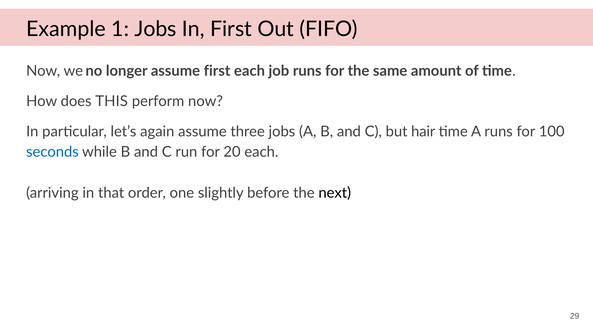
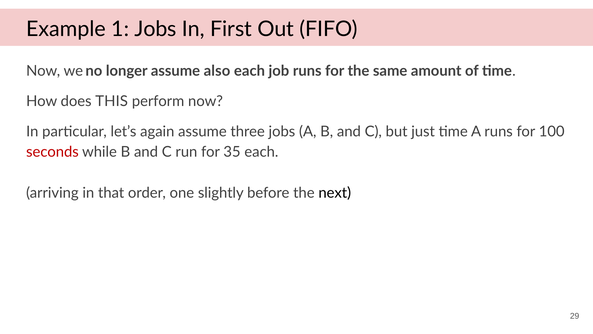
assume first: first -> also
hair: hair -> just
seconds colour: blue -> red
20: 20 -> 35
